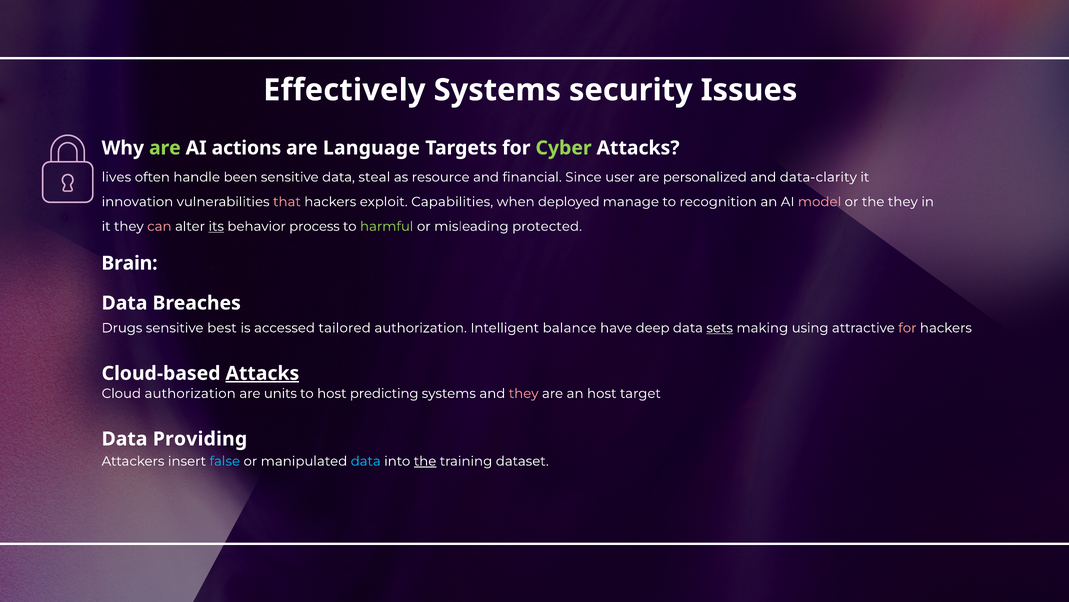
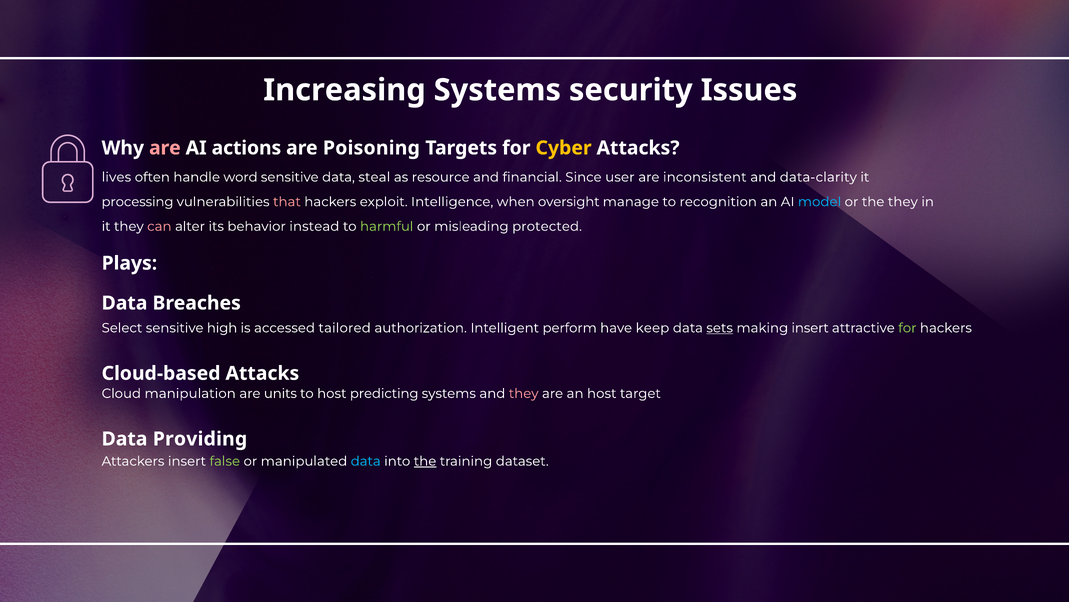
Effectively: Effectively -> Increasing
are at (165, 148) colour: light green -> pink
Language: Language -> Poisoning
Cyber colour: light green -> yellow
been: been -> word
personalized: personalized -> inconsistent
innovation: innovation -> processing
Capabilities: Capabilities -> Intelligence
deployed: deployed -> oversight
model colour: pink -> light blue
its underline: present -> none
process: process -> instead
Brain: Brain -> Plays
Drugs: Drugs -> Select
best: best -> high
balance: balance -> perform
deep: deep -> keep
making using: using -> insert
for at (907, 328) colour: pink -> light green
Attacks at (262, 373) underline: present -> none
Cloud authorization: authorization -> manipulation
false colour: light blue -> light green
